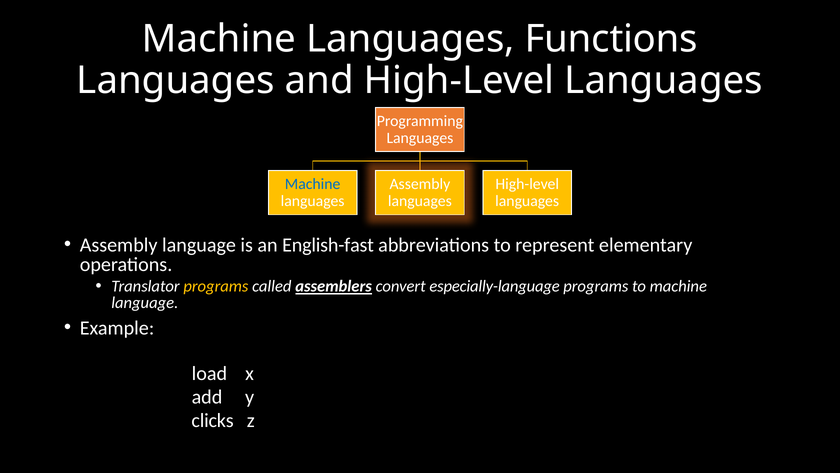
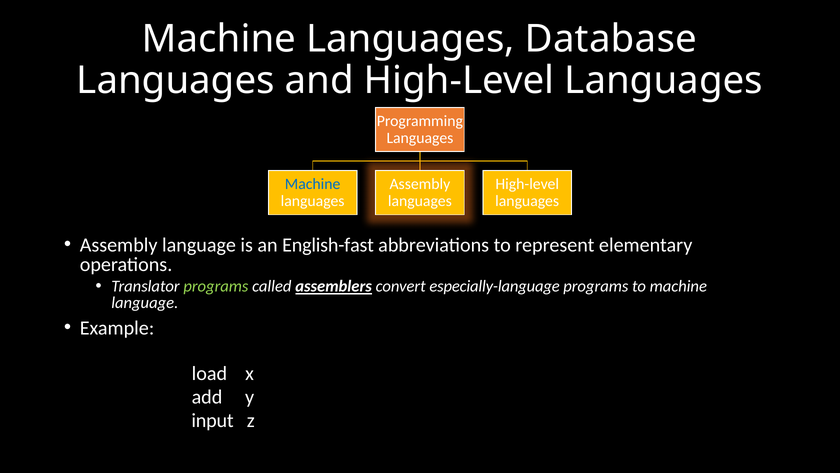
Functions: Functions -> Database
programs at (216, 286) colour: yellow -> light green
clicks: clicks -> input
